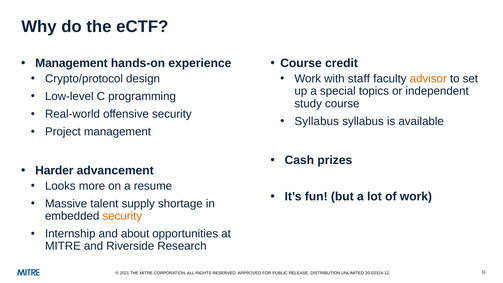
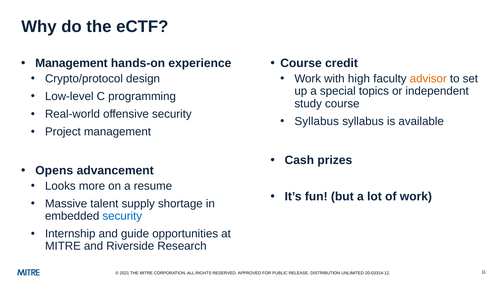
staff: staff -> high
Harder: Harder -> Opens
security at (122, 216) colour: orange -> blue
about: about -> guide
